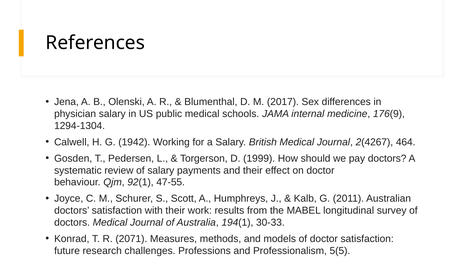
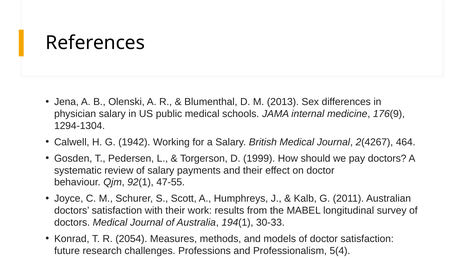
2017: 2017 -> 2013
2071: 2071 -> 2054
5(5: 5(5 -> 5(4
